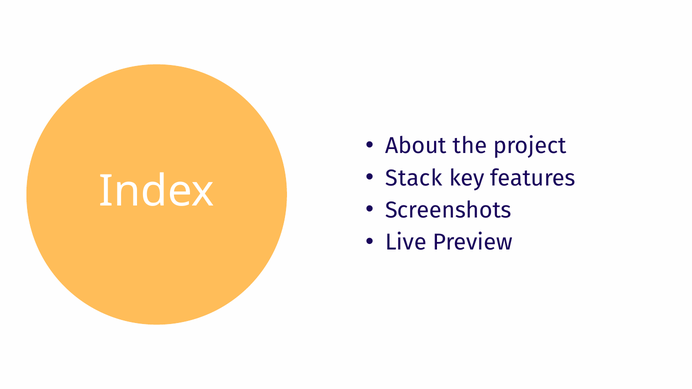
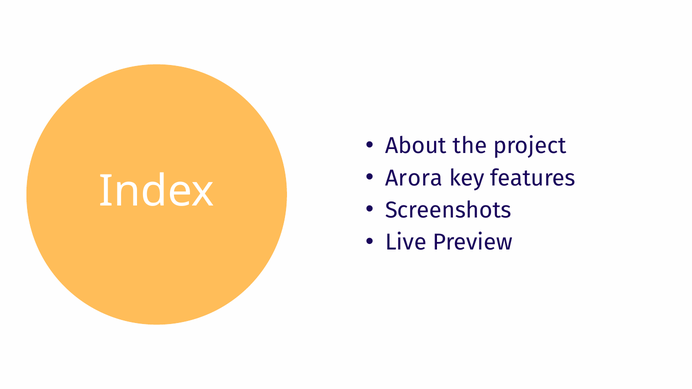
Stack: Stack -> Arora
